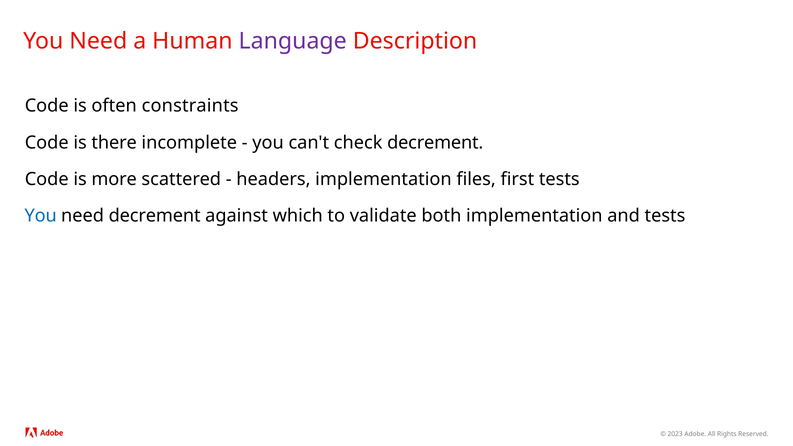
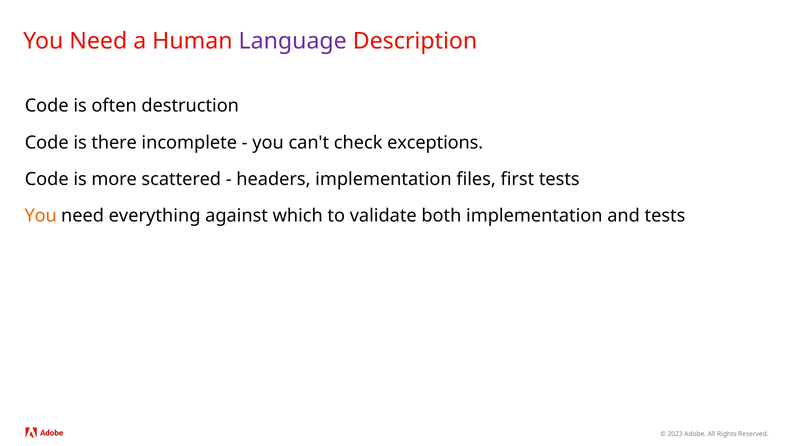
constraints: constraints -> destruction
check decrement: decrement -> exceptions
You at (41, 216) colour: blue -> orange
need decrement: decrement -> everything
